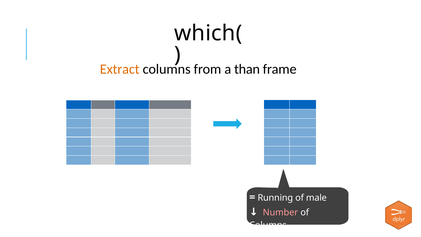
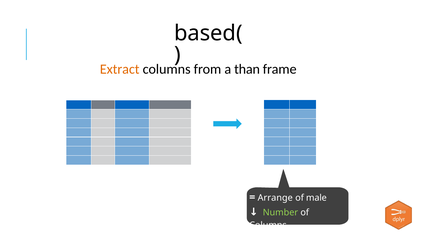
which(: which( -> based(
Running: Running -> Arrange
Number colour: pink -> light green
